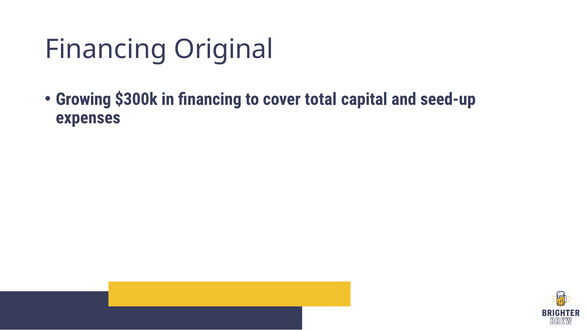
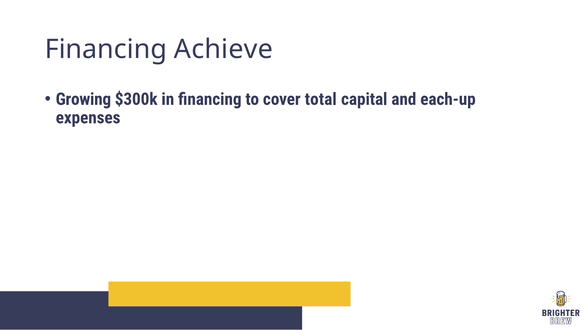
Original: Original -> Achieve
seed-up: seed-up -> each-up
